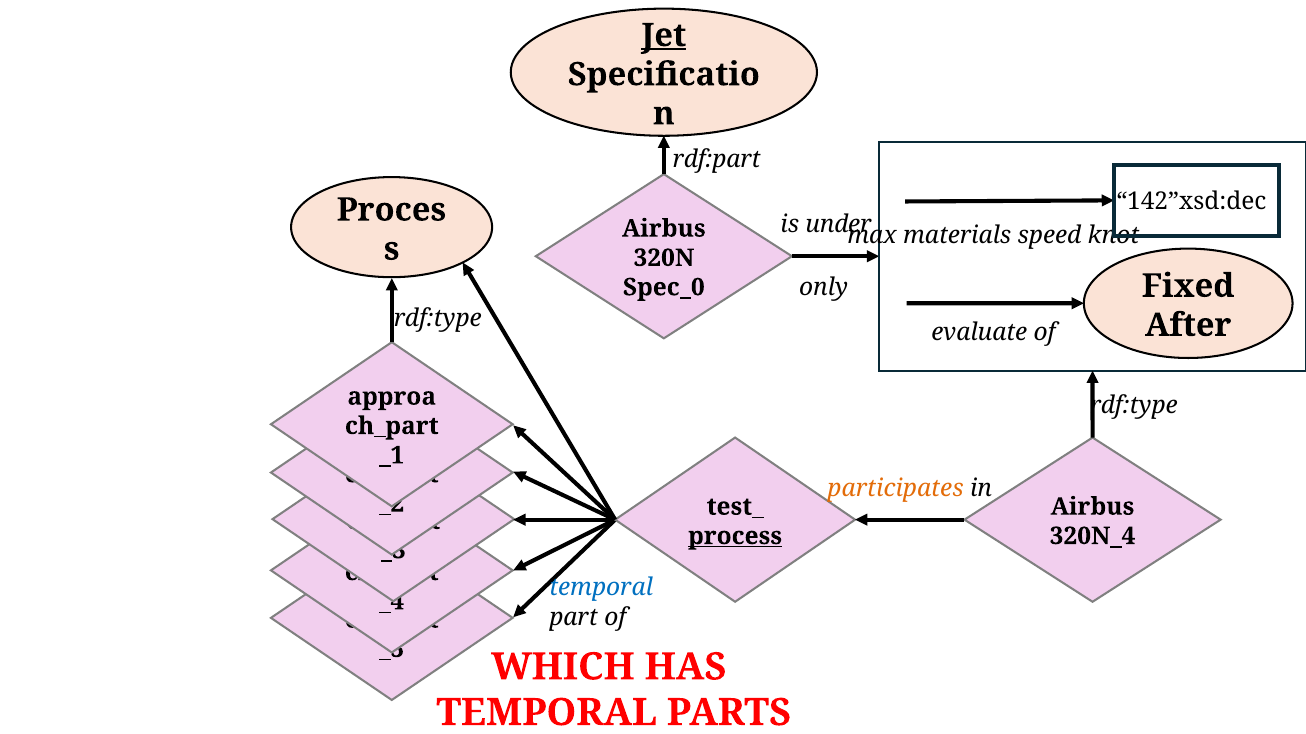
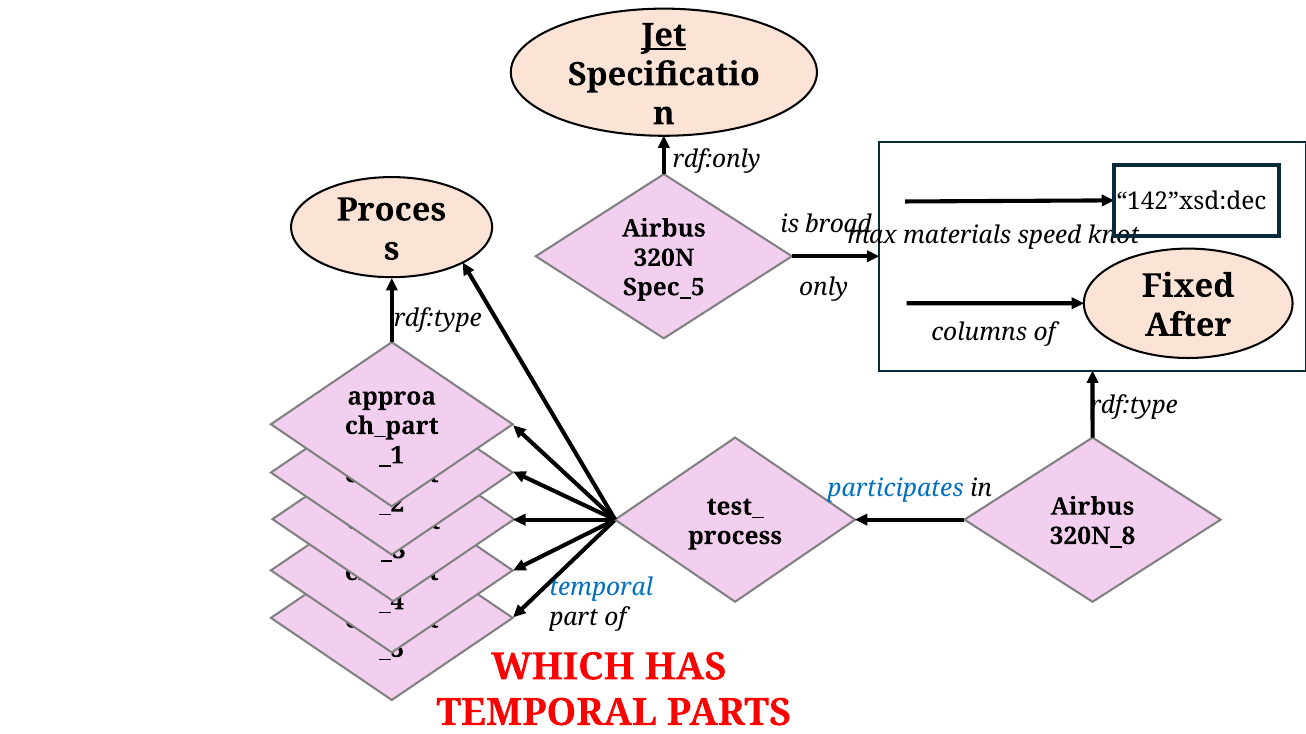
rdf:part: rdf:part -> rdf:only
under: under -> broad
Spec_0: Spec_0 -> Spec_5
evaluate: evaluate -> columns
participates colour: orange -> blue
process underline: present -> none
320N_4: 320N_4 -> 320N_8
